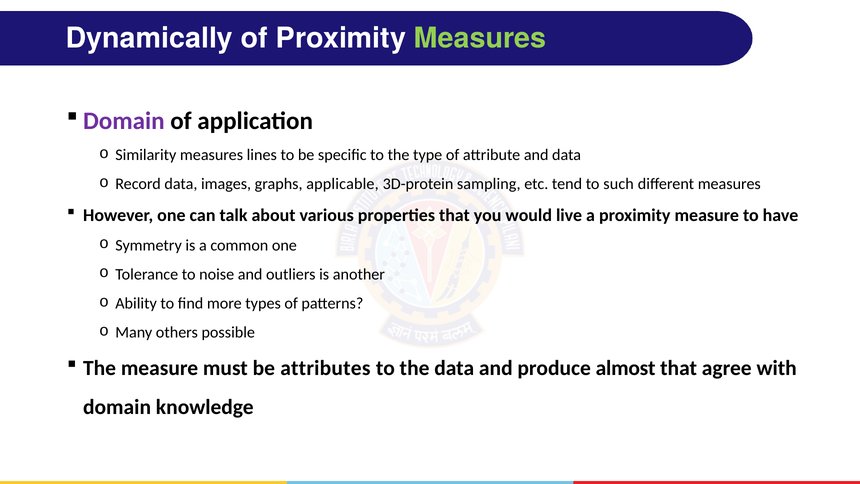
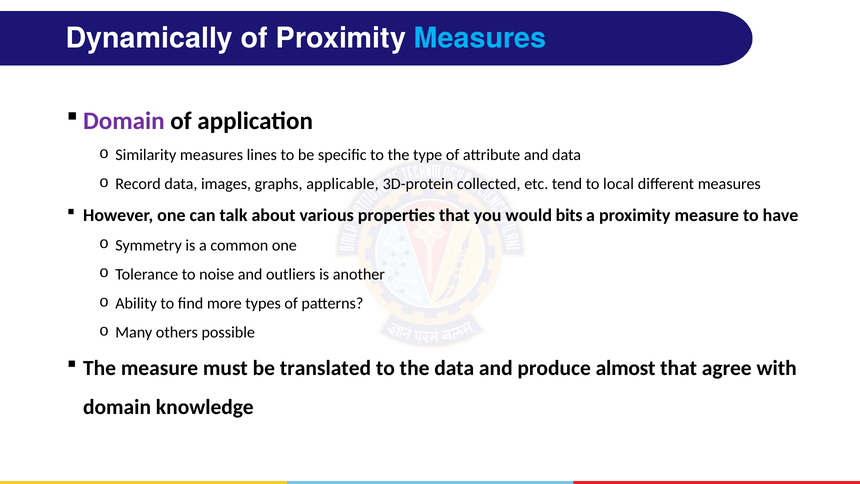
Measures at (480, 38) colour: light green -> light blue
sampling: sampling -> collected
such: such -> local
live: live -> bits
attributes: attributes -> translated
